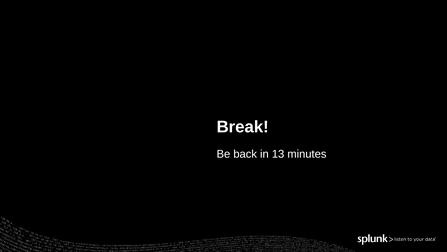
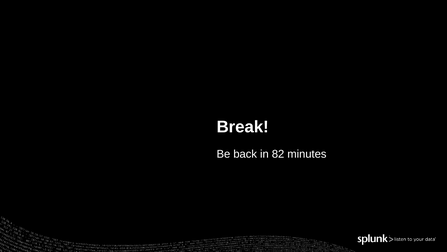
13: 13 -> 82
